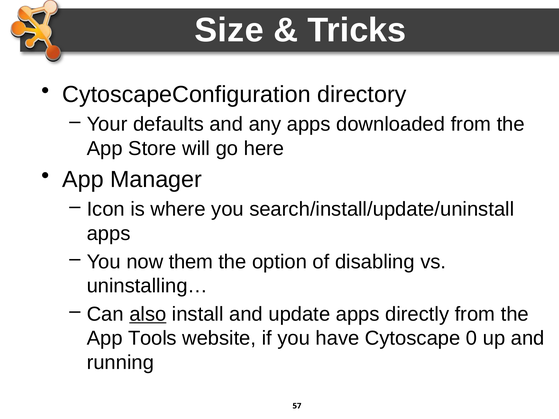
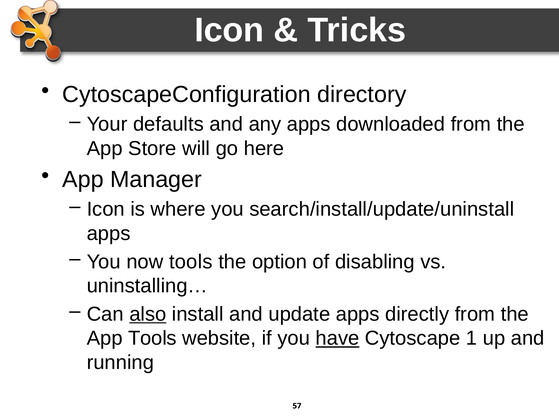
Size at (229, 30): Size -> Icon
now them: them -> tools
have underline: none -> present
0: 0 -> 1
